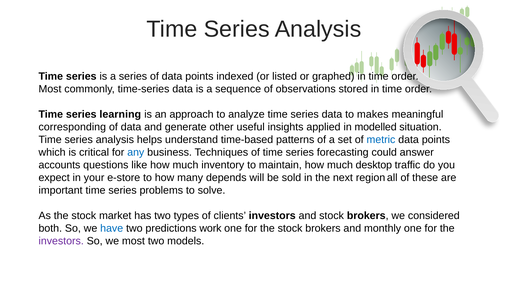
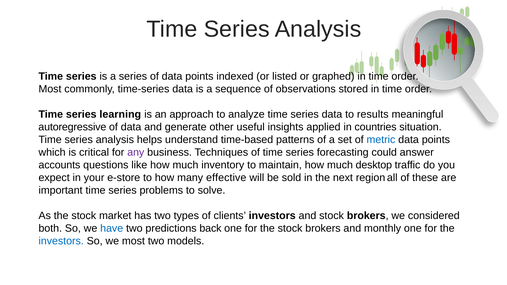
makes: makes -> results
corresponding: corresponding -> autoregressive
modelled: modelled -> countries
any colour: blue -> purple
depends: depends -> effective
work: work -> back
investors at (61, 241) colour: purple -> blue
